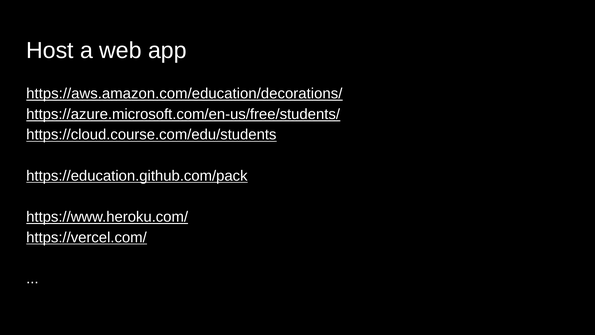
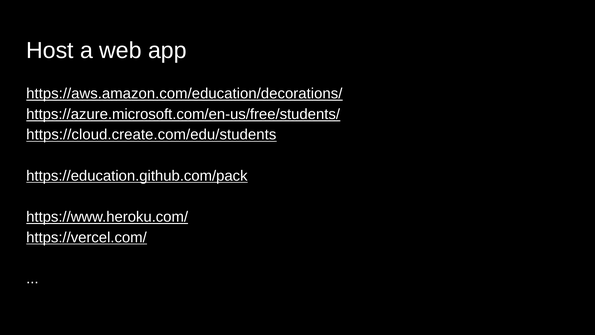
https://cloud.course.com/edu/students: https://cloud.course.com/edu/students -> https://cloud.create.com/edu/students
